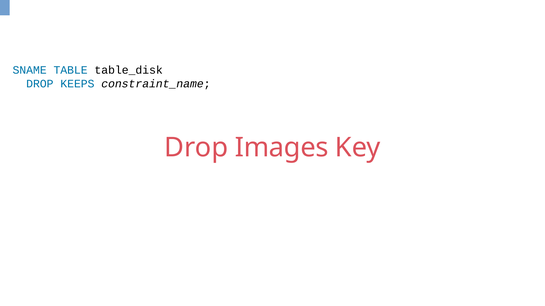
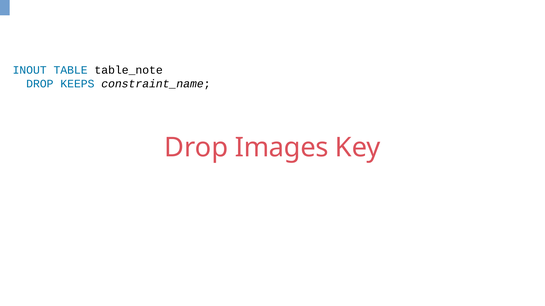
SNAME: SNAME -> INOUT
table_disk: table_disk -> table_note
